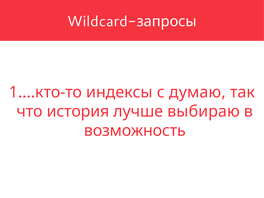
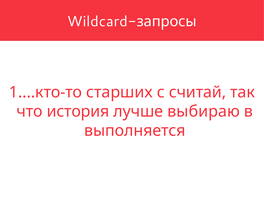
индексы: индексы -> старших
думаю: думаю -> считай
возможность: возможность -> выполняется
